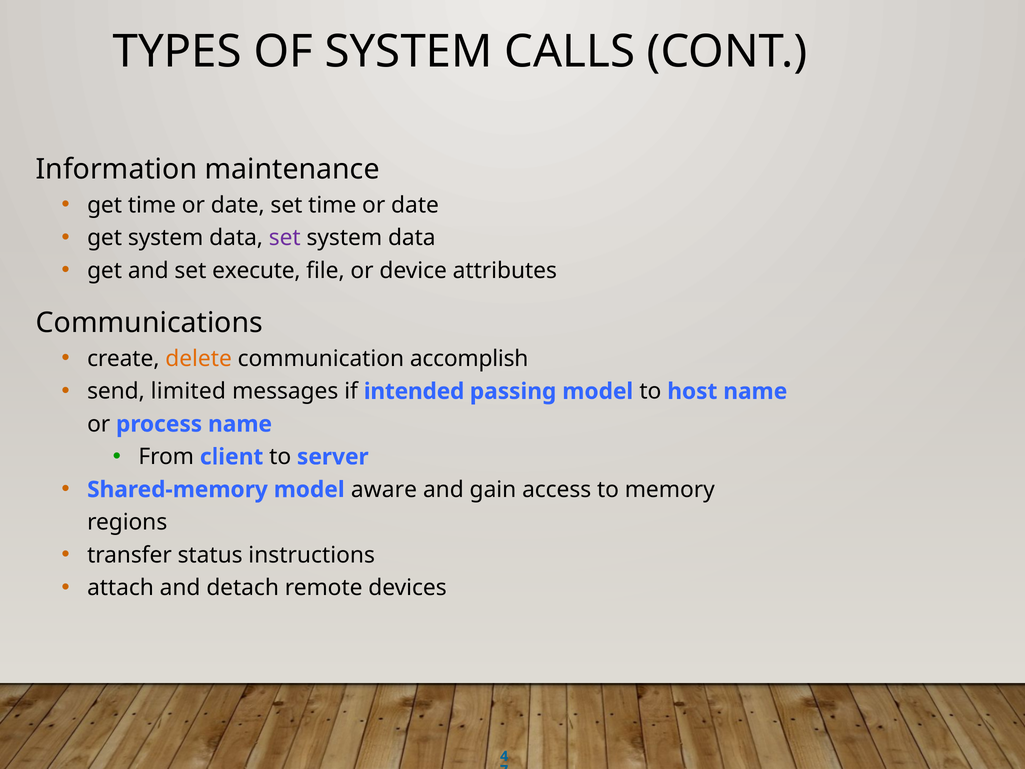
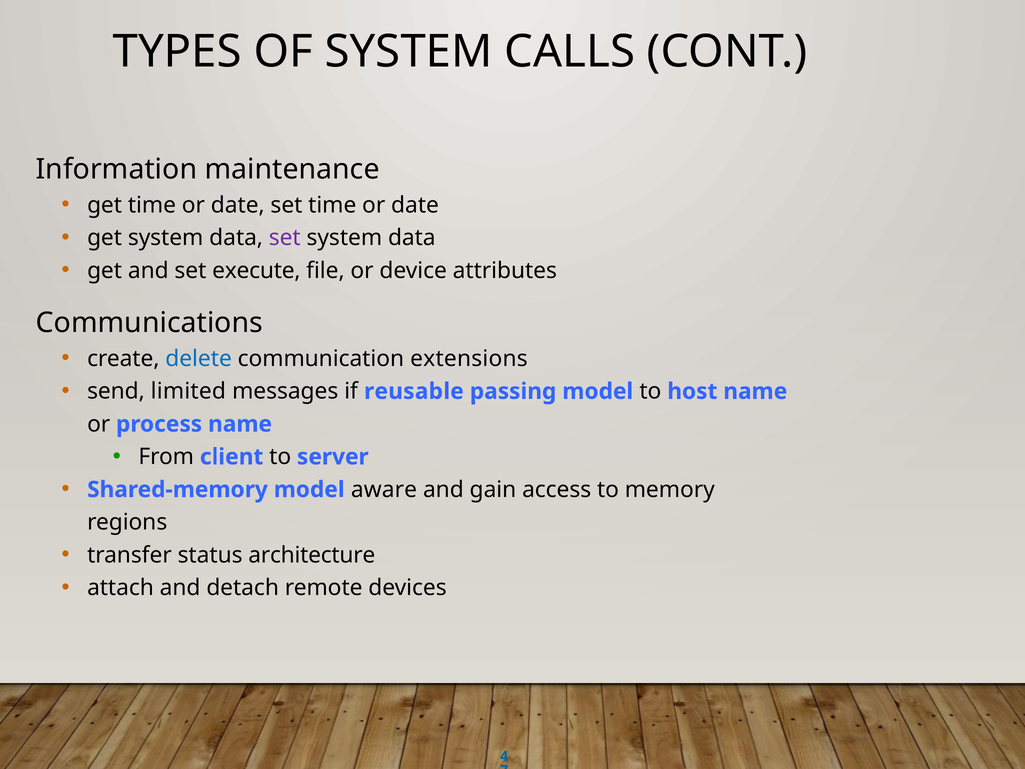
delete colour: orange -> blue
accomplish: accomplish -> extensions
intended: intended -> reusable
instructions: instructions -> architecture
